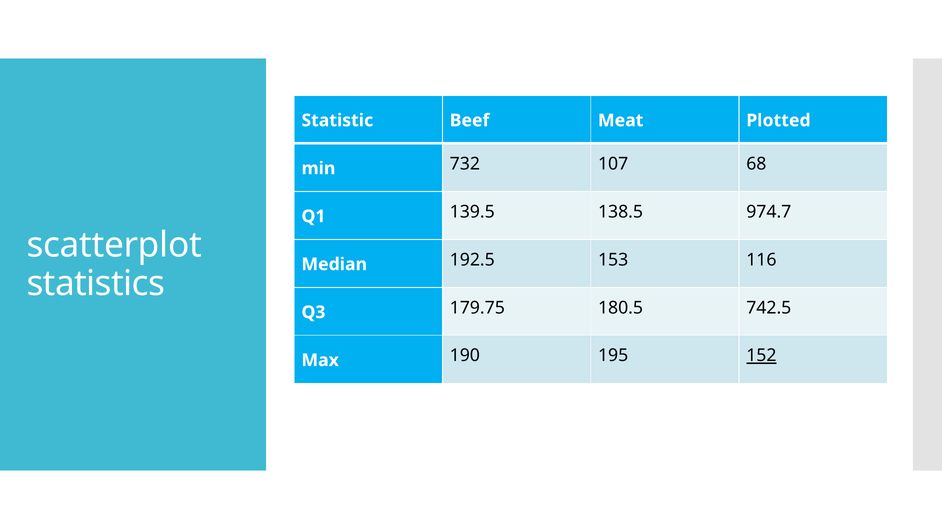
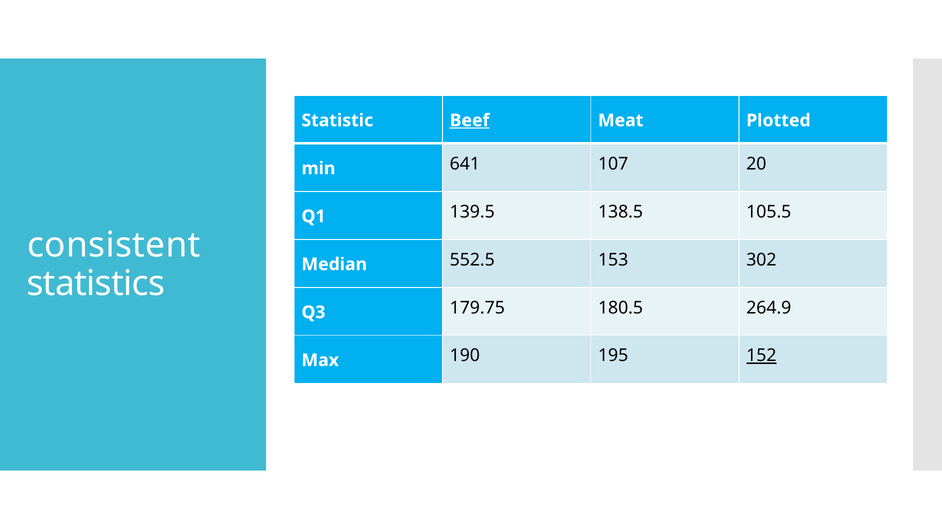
Beef underline: none -> present
732: 732 -> 641
68: 68 -> 20
974.7: 974.7 -> 105.5
scatterplot: scatterplot -> consistent
192.5: 192.5 -> 552.5
116: 116 -> 302
742.5: 742.5 -> 264.9
